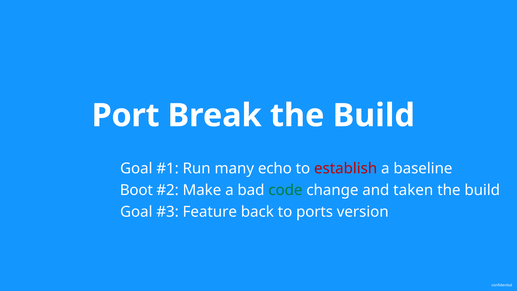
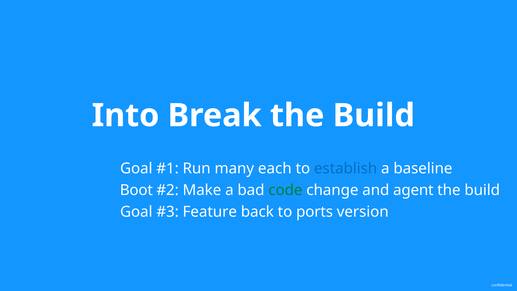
Port: Port -> Into
echo: echo -> each
establish colour: red -> blue
taken: taken -> agent
